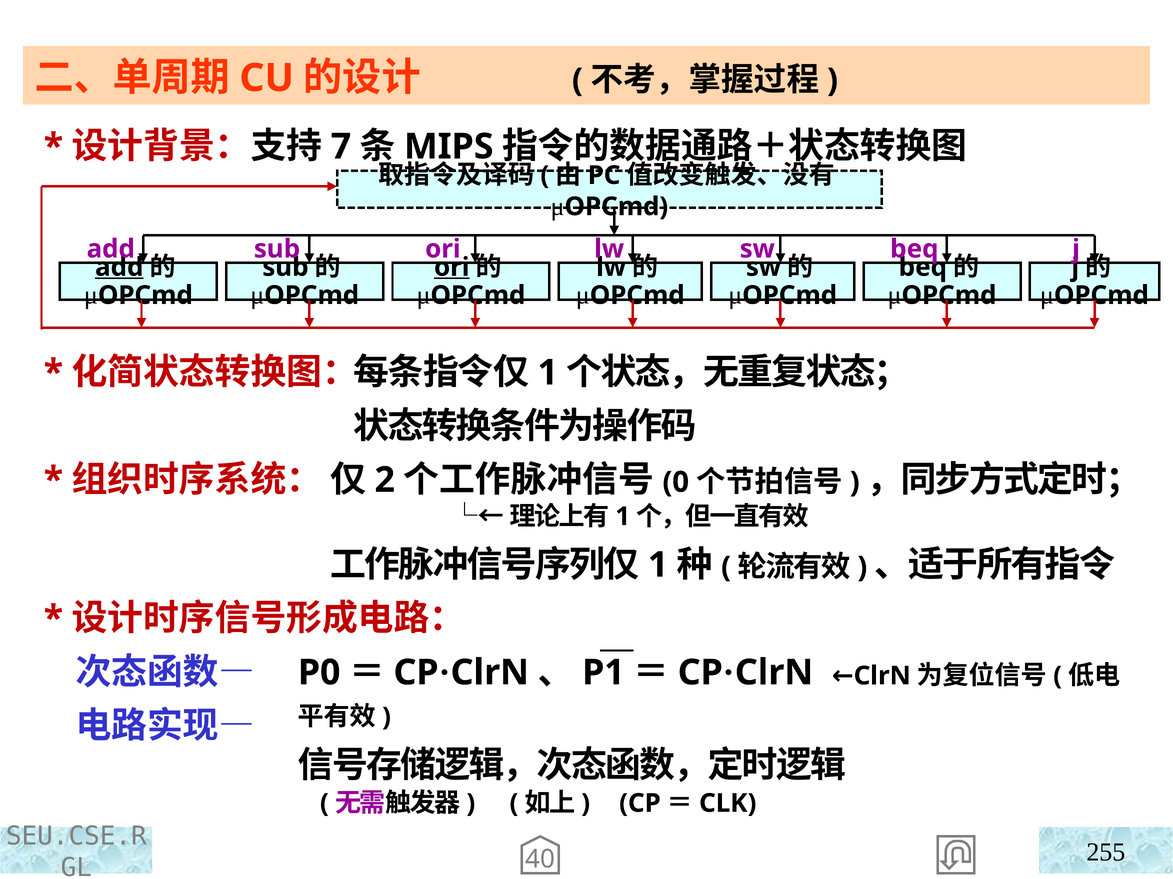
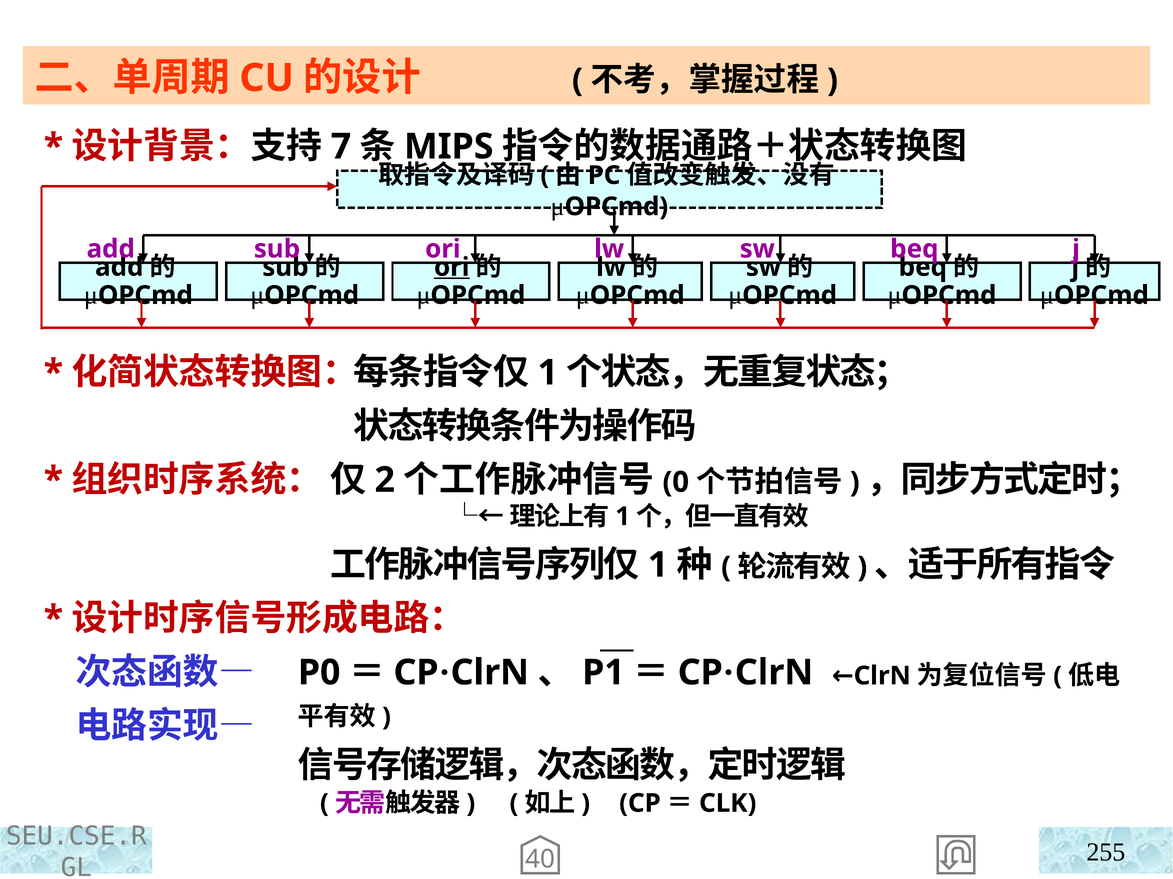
add at (119, 267) underline: present -> none
